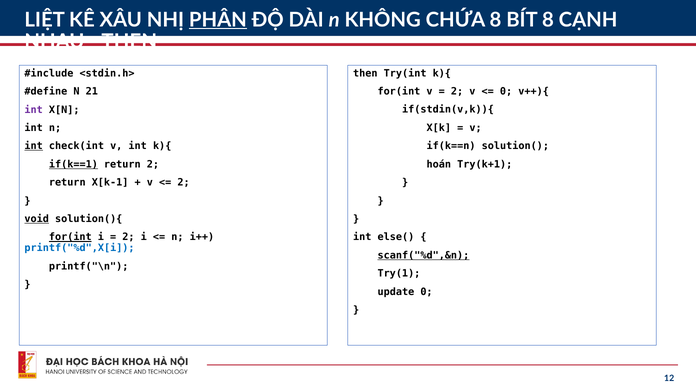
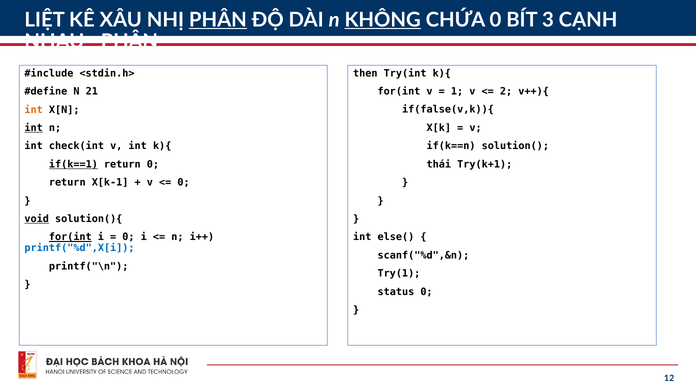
KHÔNG underline: none -> present
CHỨA 8: 8 -> 0
BÍT 8: 8 -> 3
NHAU– THEN: THEN -> PHÂN
2 at (457, 92): 2 -> 1
0 at (506, 92): 0 -> 2
if(stdin(v,k)){: if(stdin(v,k)){ -> if(false(v,k)){
int at (34, 110) colour: purple -> orange
int at (34, 128) underline: none -> present
int at (34, 146) underline: present -> none
return 2: 2 -> 0
hoán: hoán -> thái
2 at (184, 183): 2 -> 0
2 at (128, 237): 2 -> 0
scanf("%d",&n underline: present -> none
update: update -> status
